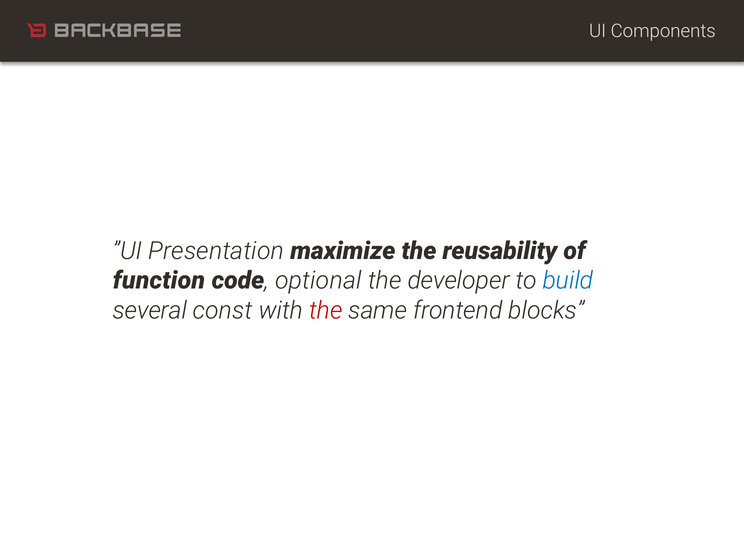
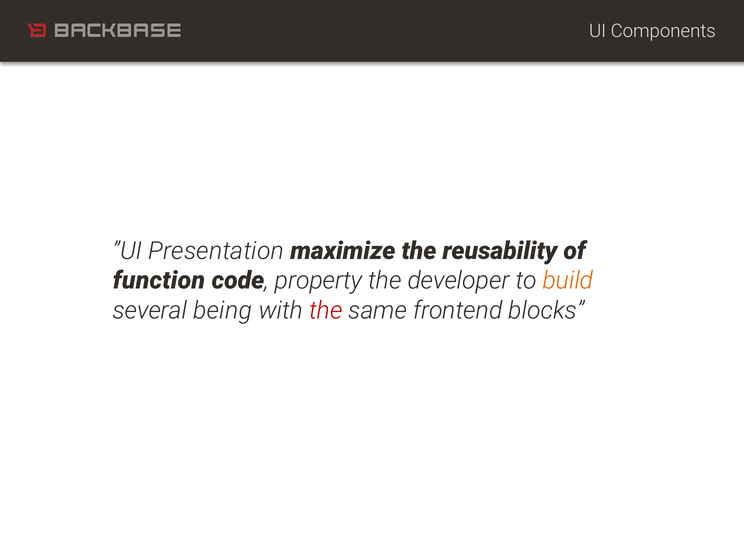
optional: optional -> property
build colour: blue -> orange
const: const -> being
